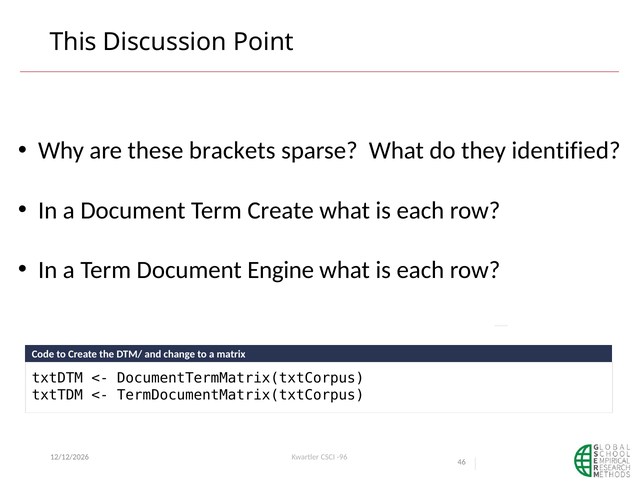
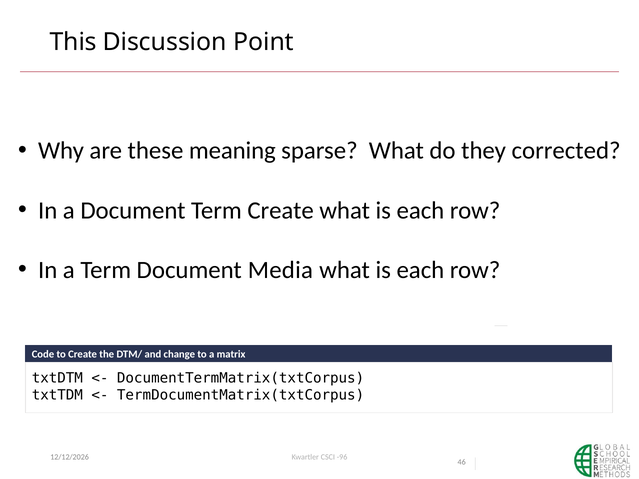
brackets: brackets -> meaning
identified: identified -> corrected
Engine: Engine -> Media
